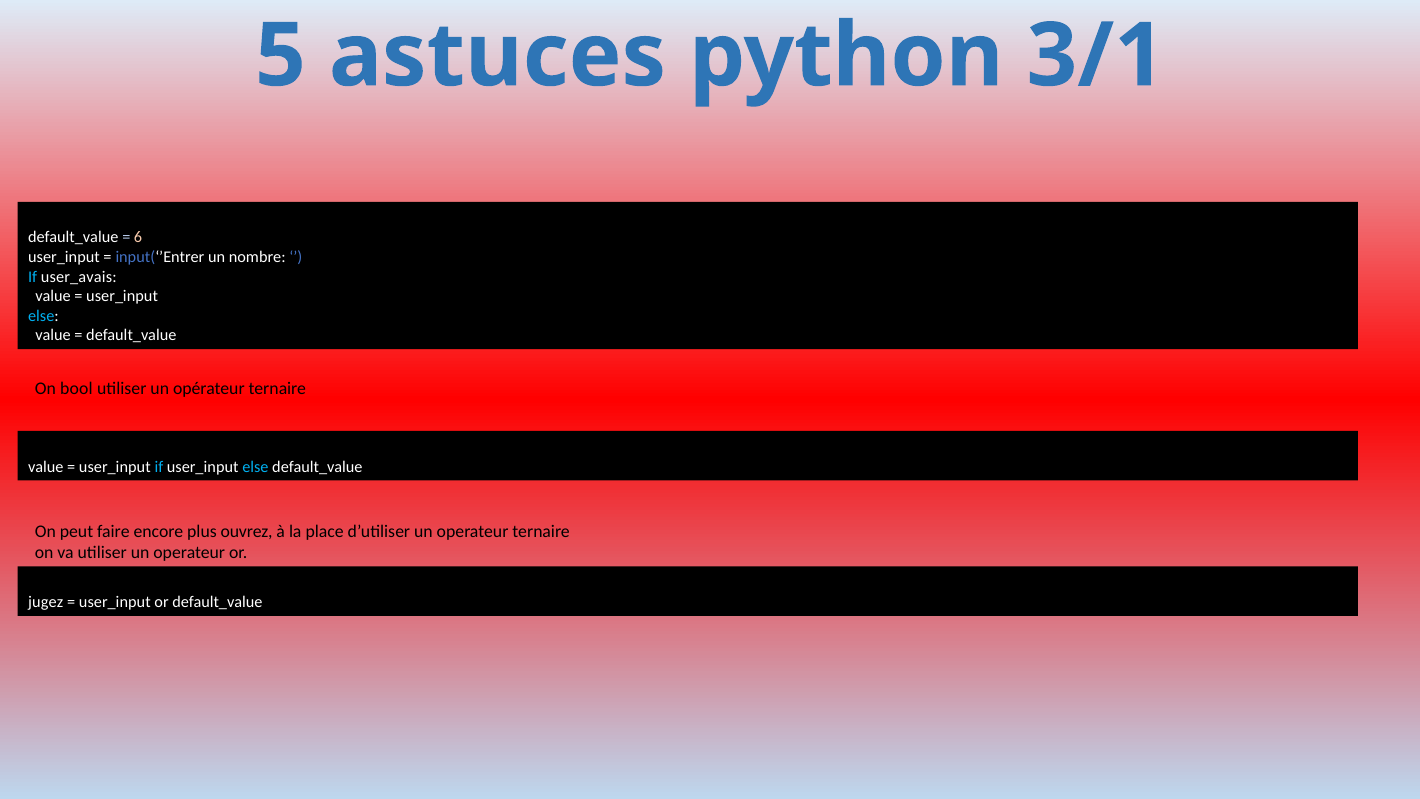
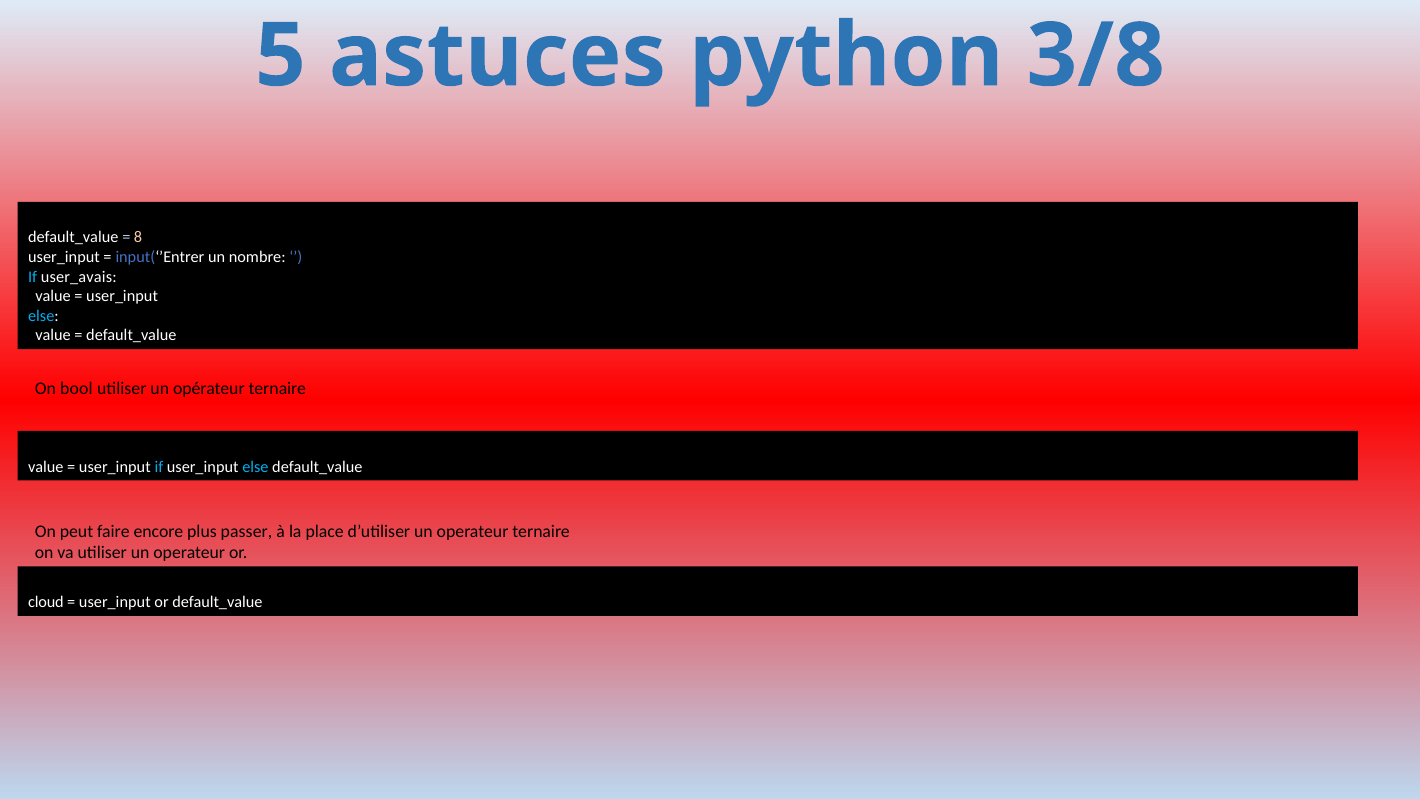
3/1: 3/1 -> 3/8
6: 6 -> 8
ouvrez: ouvrez -> passer
jugez: jugez -> cloud
